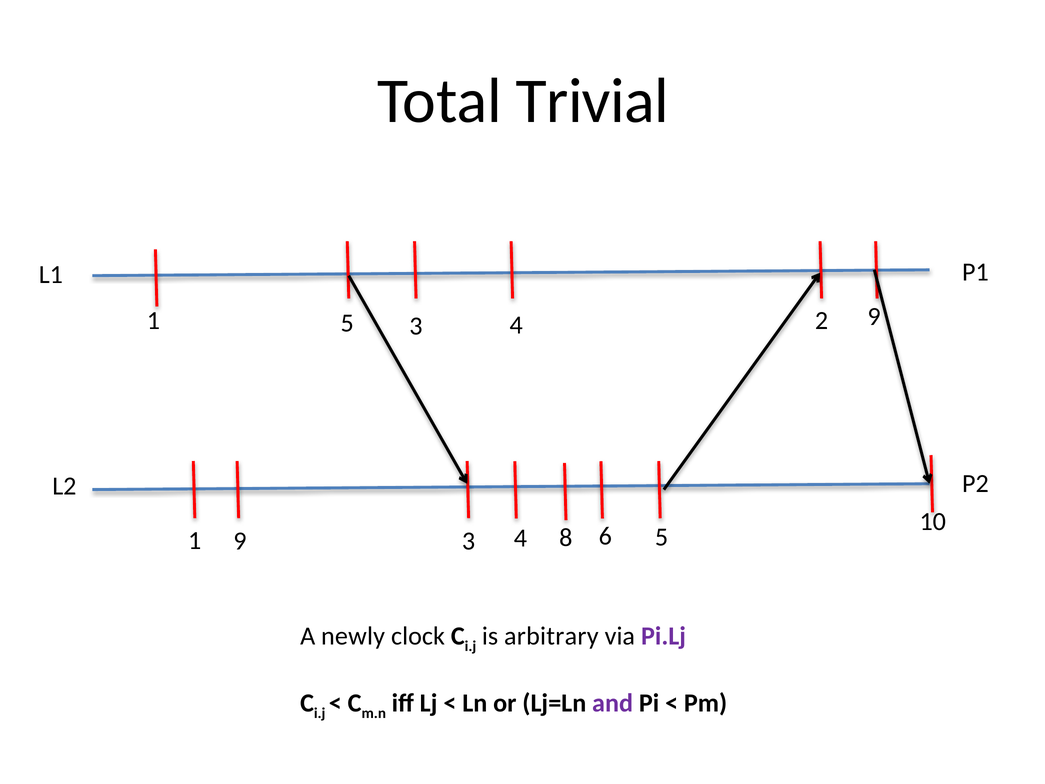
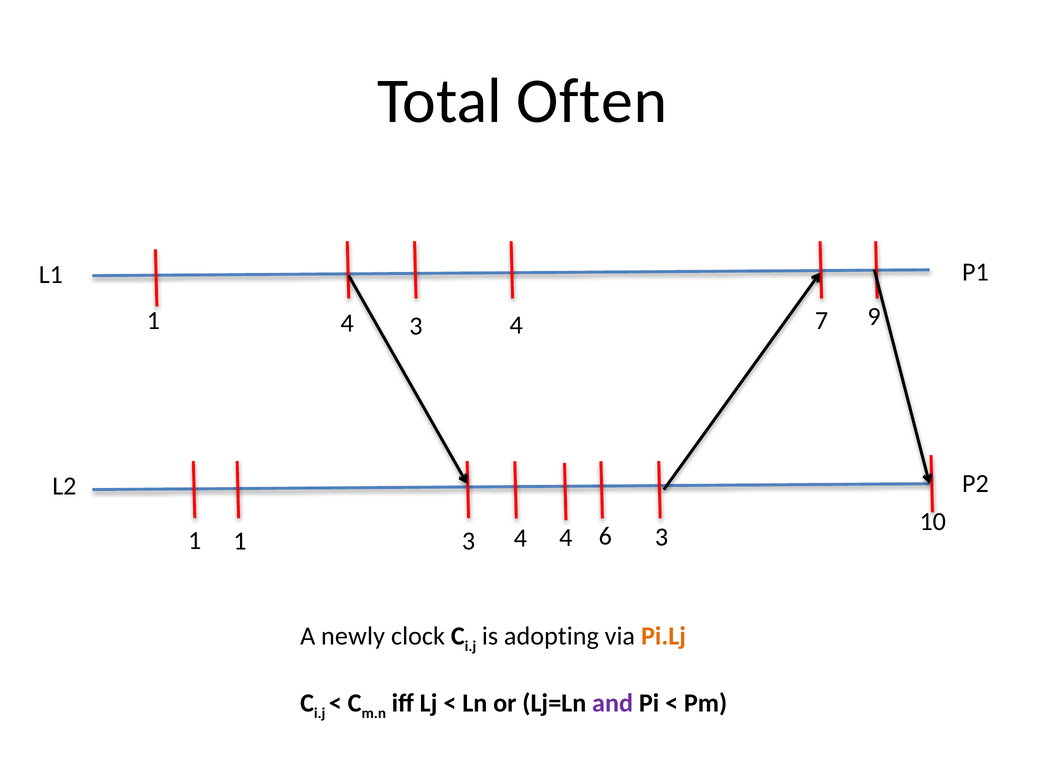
Trivial: Trivial -> Often
1 5: 5 -> 4
2: 2 -> 7
1 9: 9 -> 1
4 8: 8 -> 4
6 5: 5 -> 3
arbitrary: arbitrary -> adopting
Pi.Lj colour: purple -> orange
